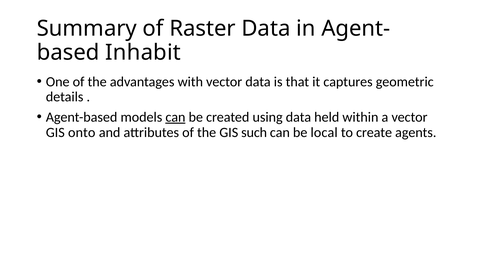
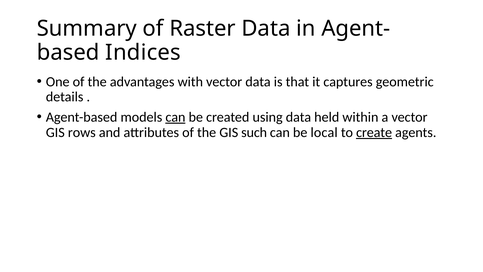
Inhabit: Inhabit -> Indices
onto: onto -> rows
create underline: none -> present
